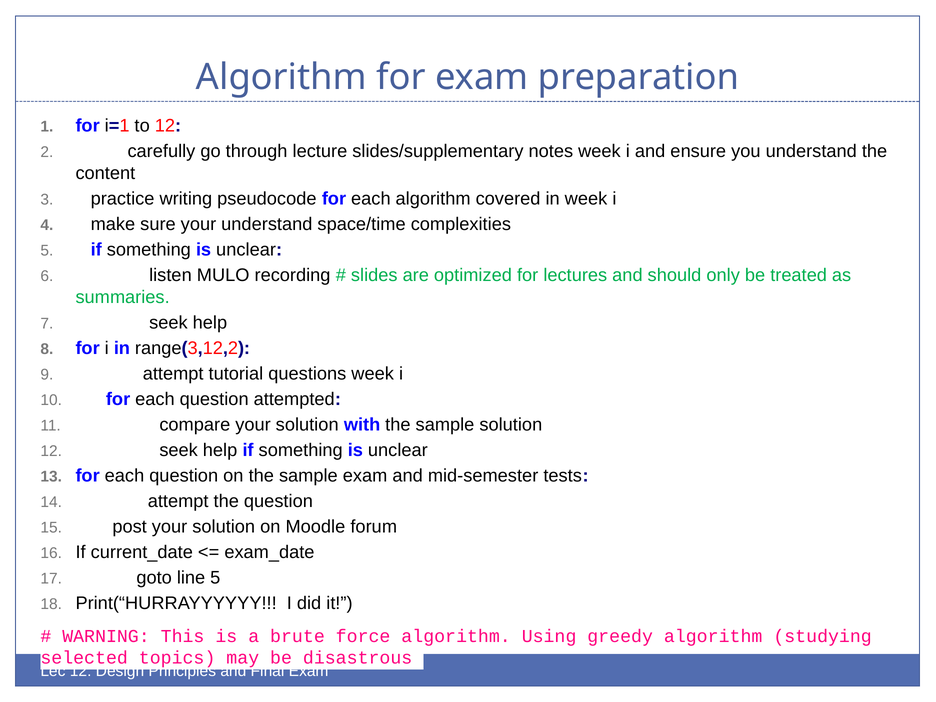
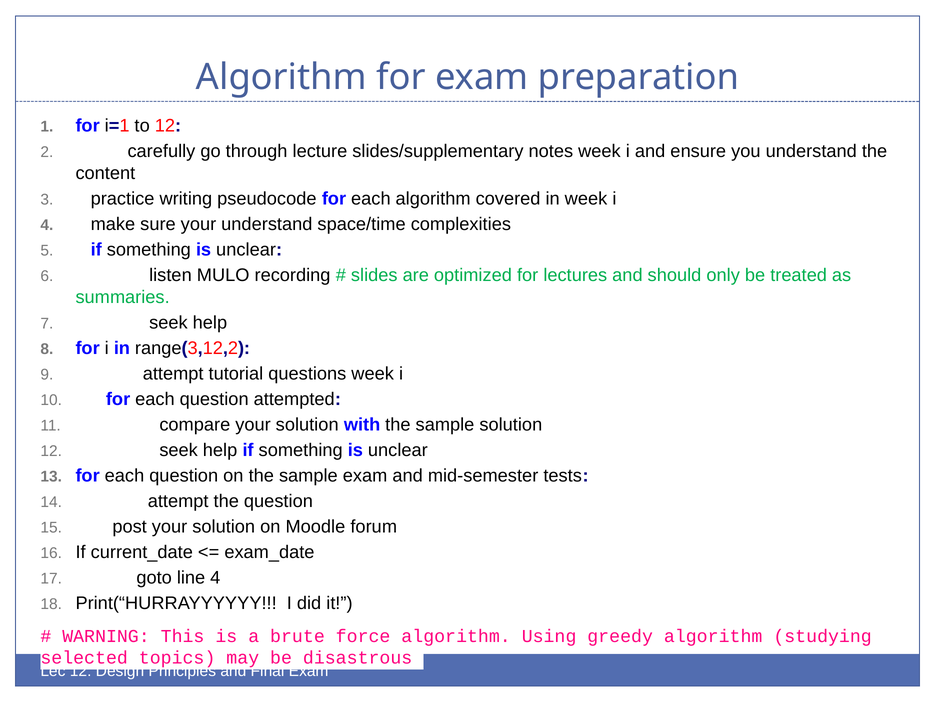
line 5: 5 -> 4
